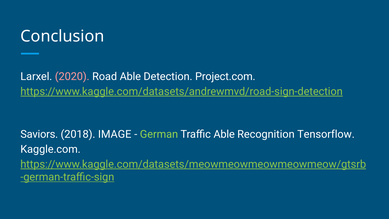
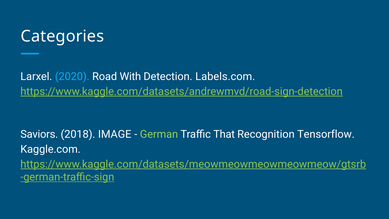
Conclusion: Conclusion -> Categories
2020 colour: pink -> light blue
Road Able: Able -> With
Project.com: Project.com -> Labels.com
Traffic Able: Able -> That
